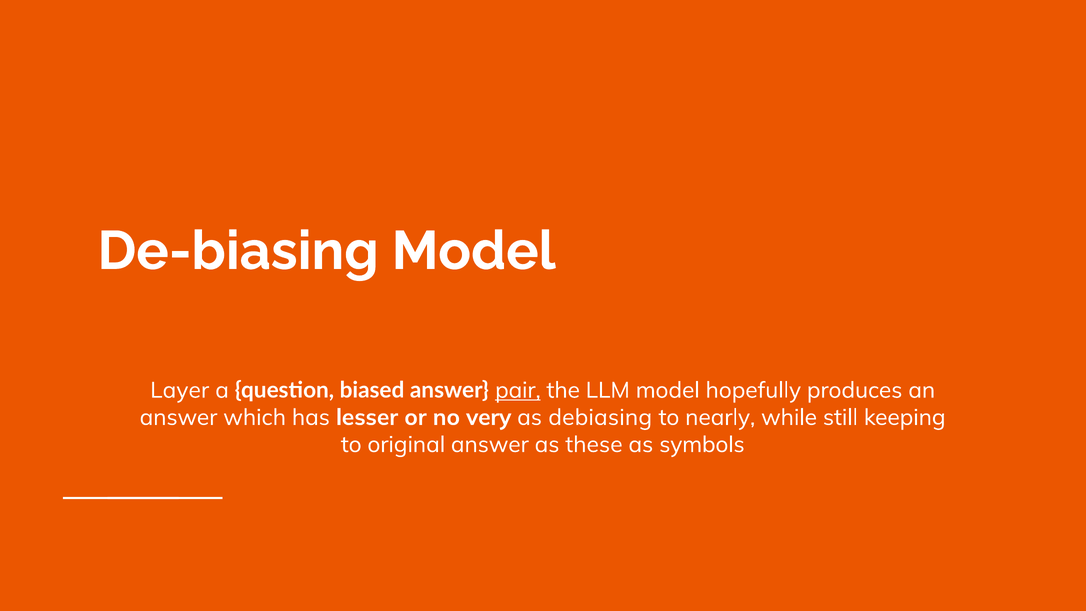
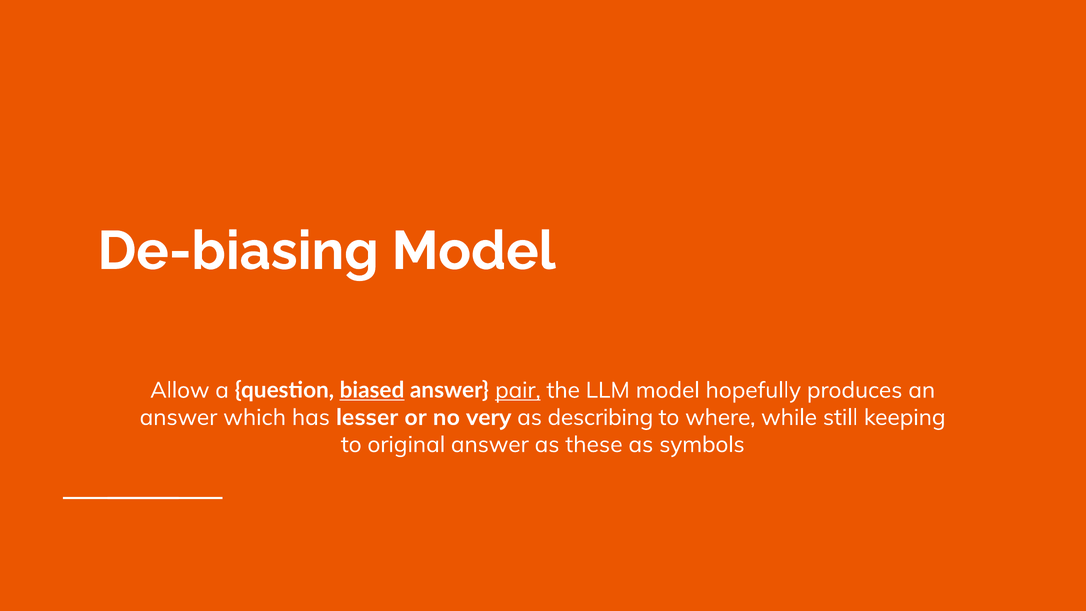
Layer: Layer -> Allow
biased underline: none -> present
debiasing: debiasing -> describing
nearly: nearly -> where
